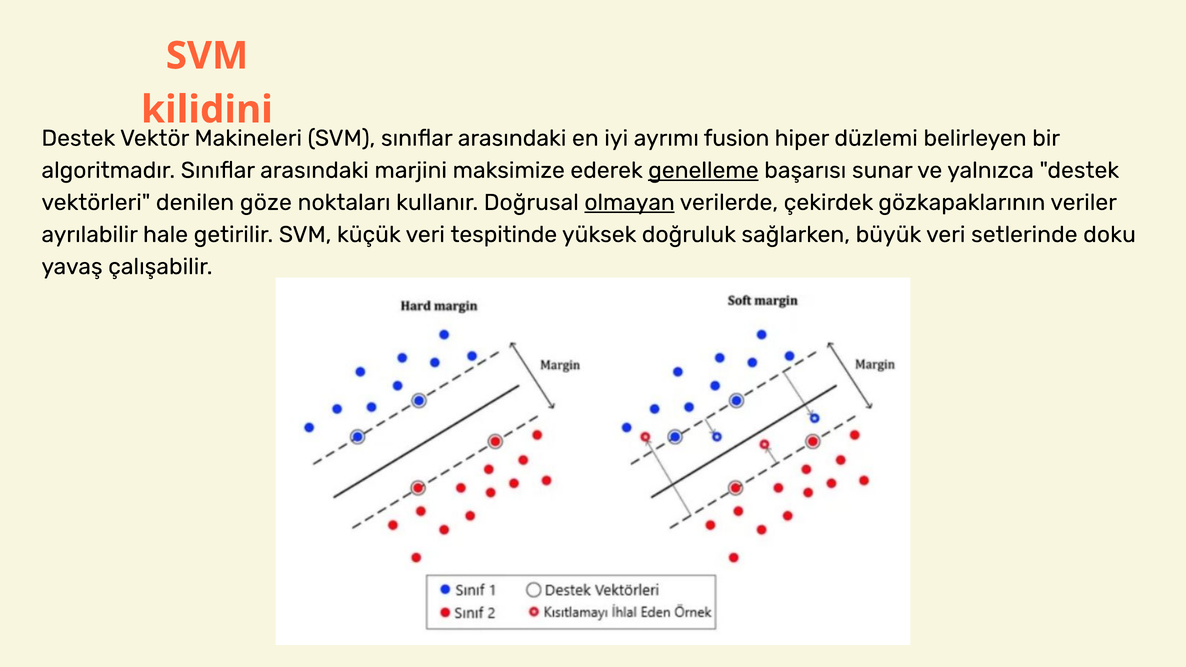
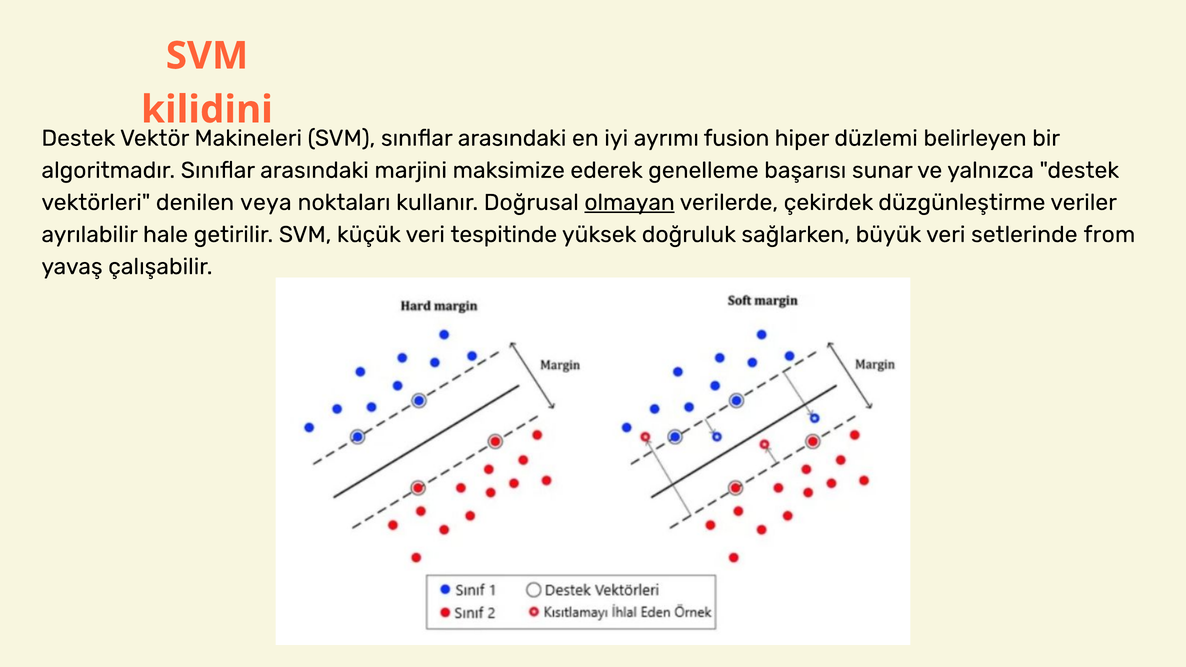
genelleme underline: present -> none
göze: göze -> veya
gözkapaklarının: gözkapaklarının -> düzgünleştirme
doku: doku -> from
